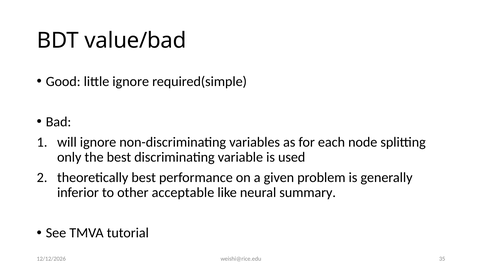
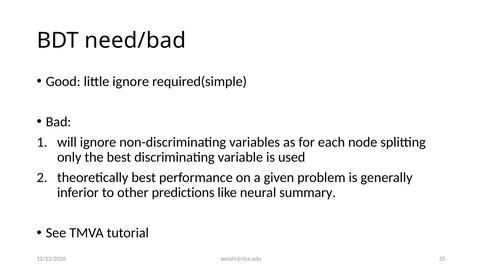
value/bad: value/bad -> need/bad
acceptable: acceptable -> predictions
